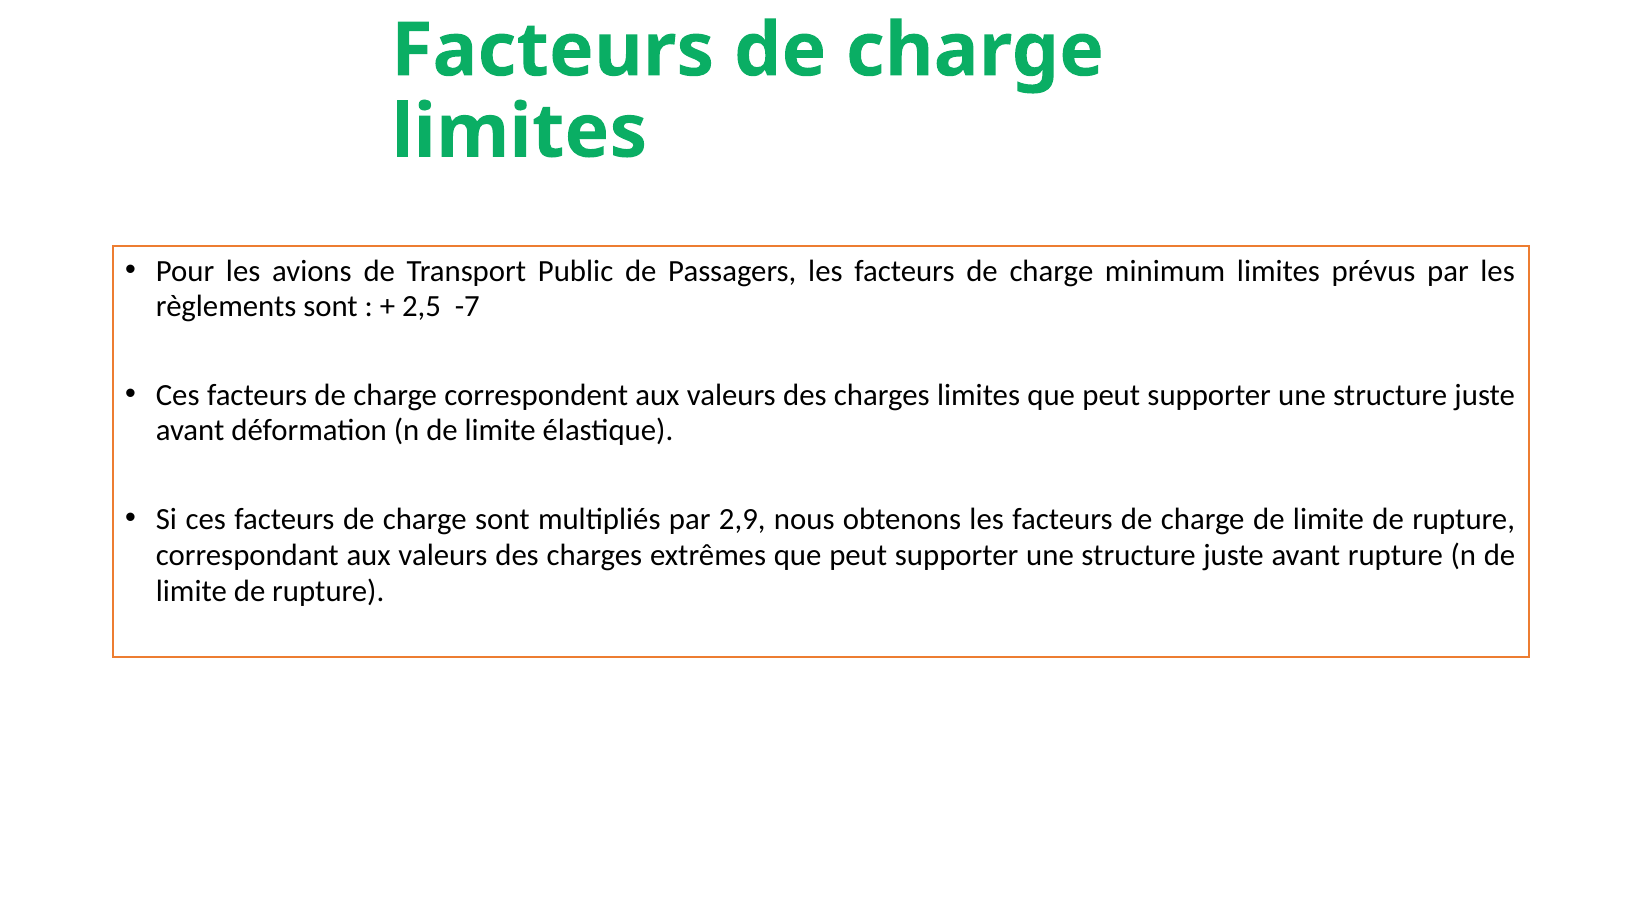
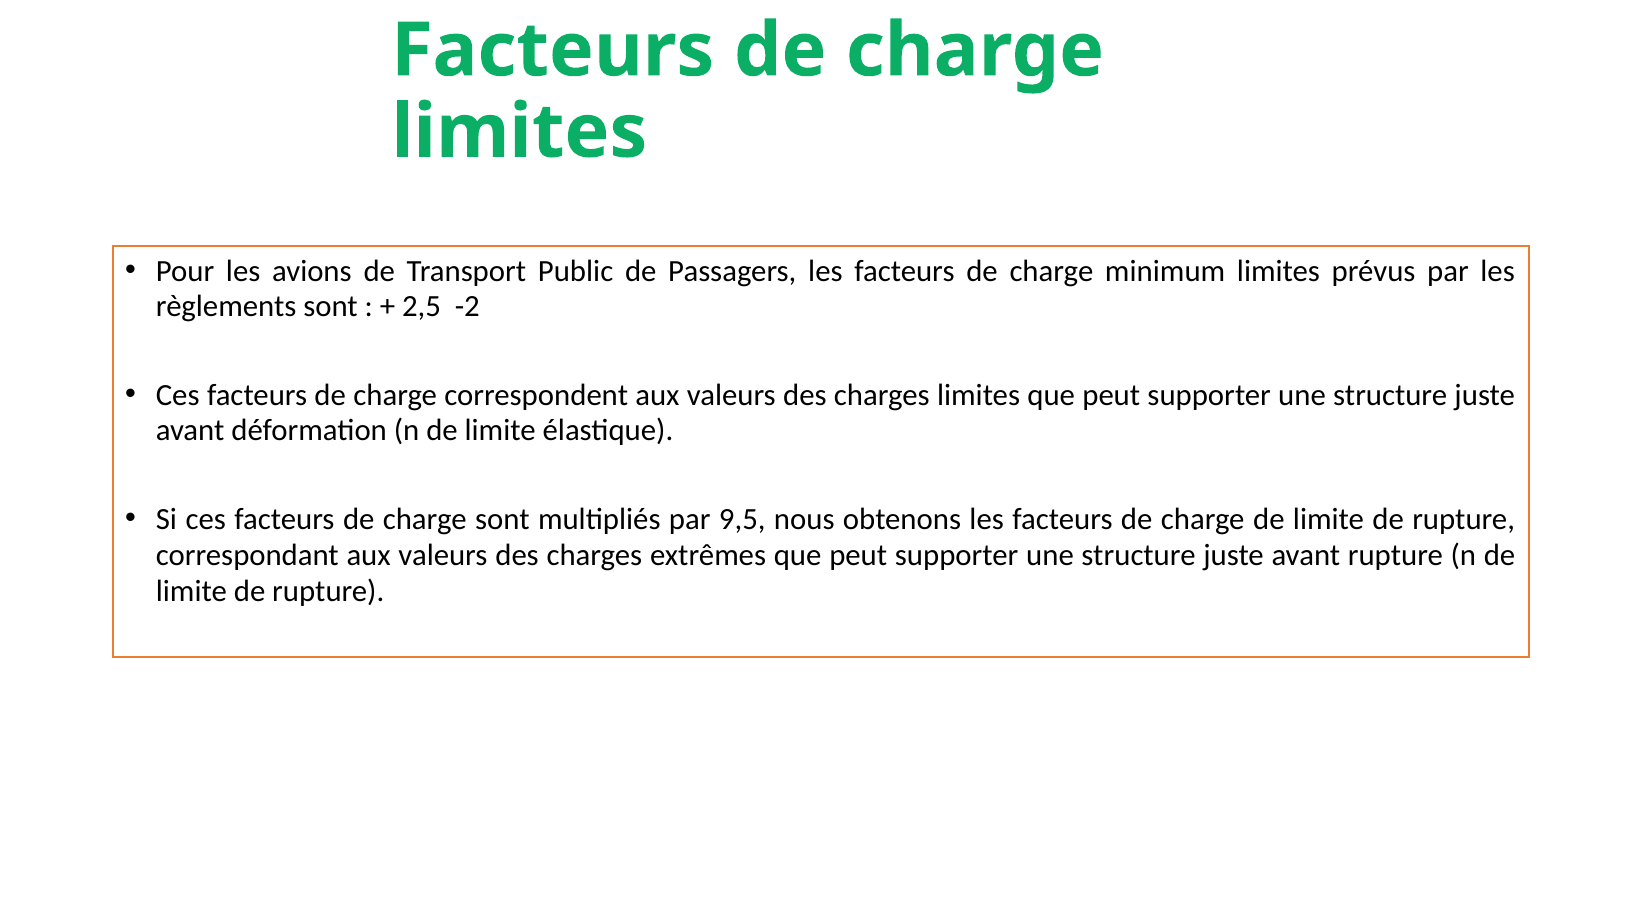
-7: -7 -> -2
2,9: 2,9 -> 9,5
